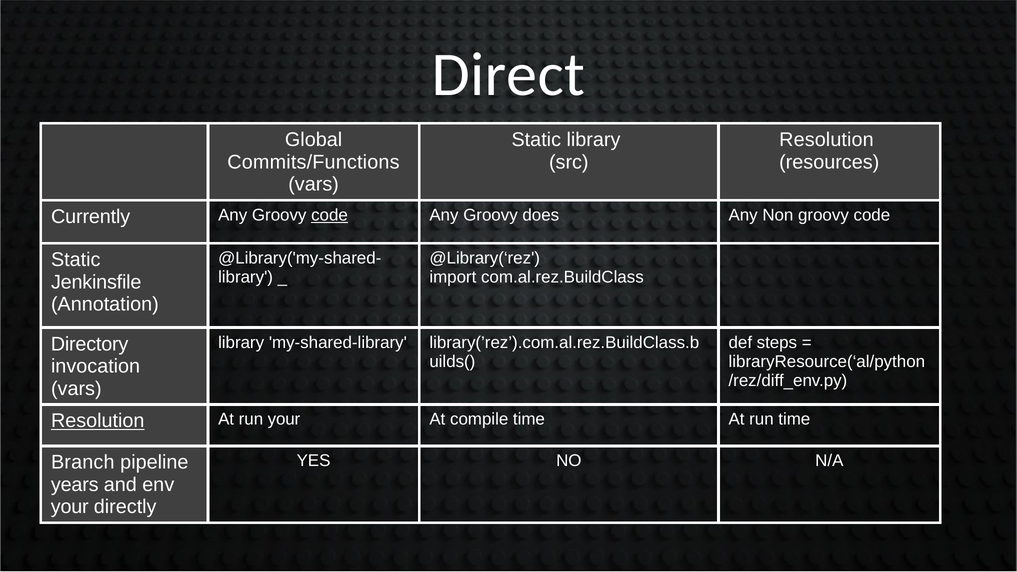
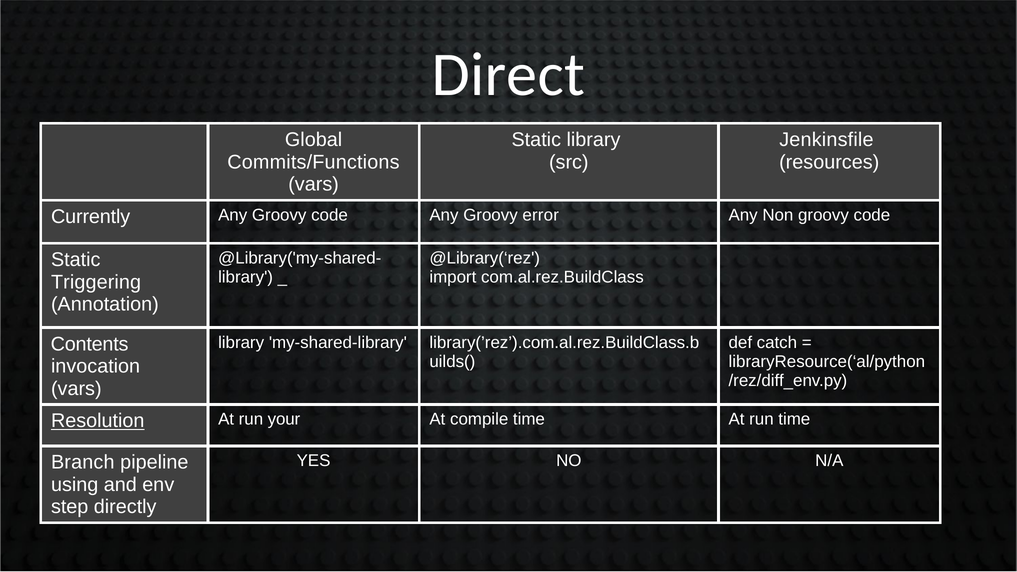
Resolution at (826, 140): Resolution -> Jenkinsfile
code at (329, 215) underline: present -> none
does: does -> error
Jenkinsfile: Jenkinsfile -> Triggering
steps: steps -> catch
Directory: Directory -> Contents
years: years -> using
your at (70, 507): your -> step
